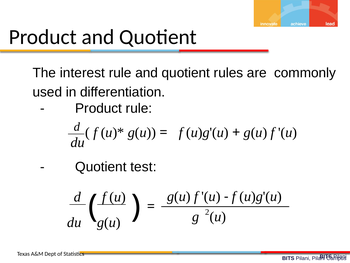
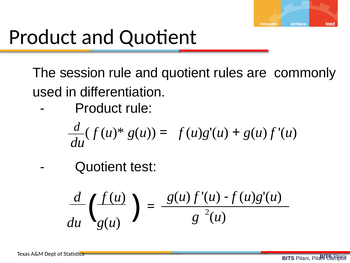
interest: interest -> session
